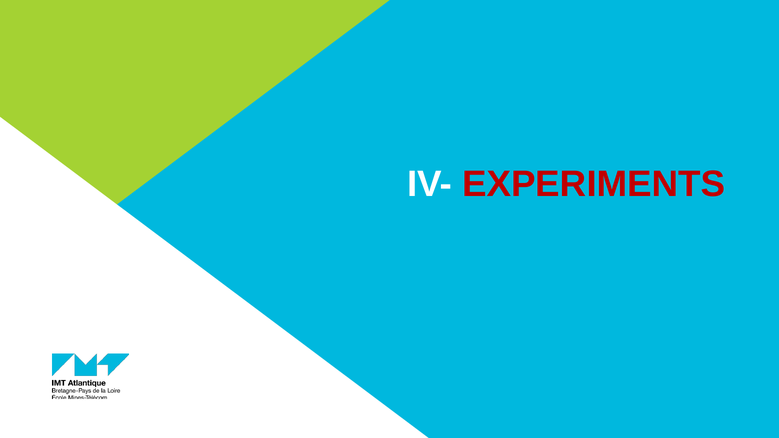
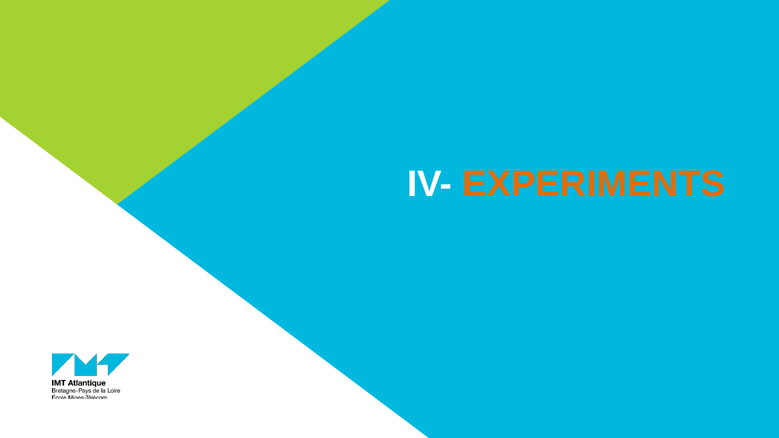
EXPERIMENTS colour: red -> orange
